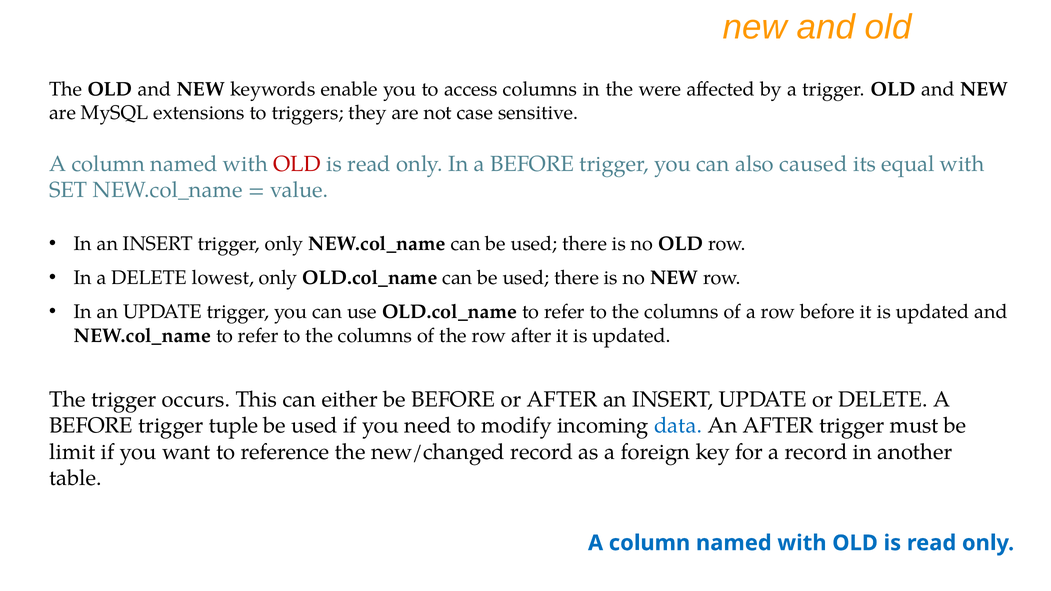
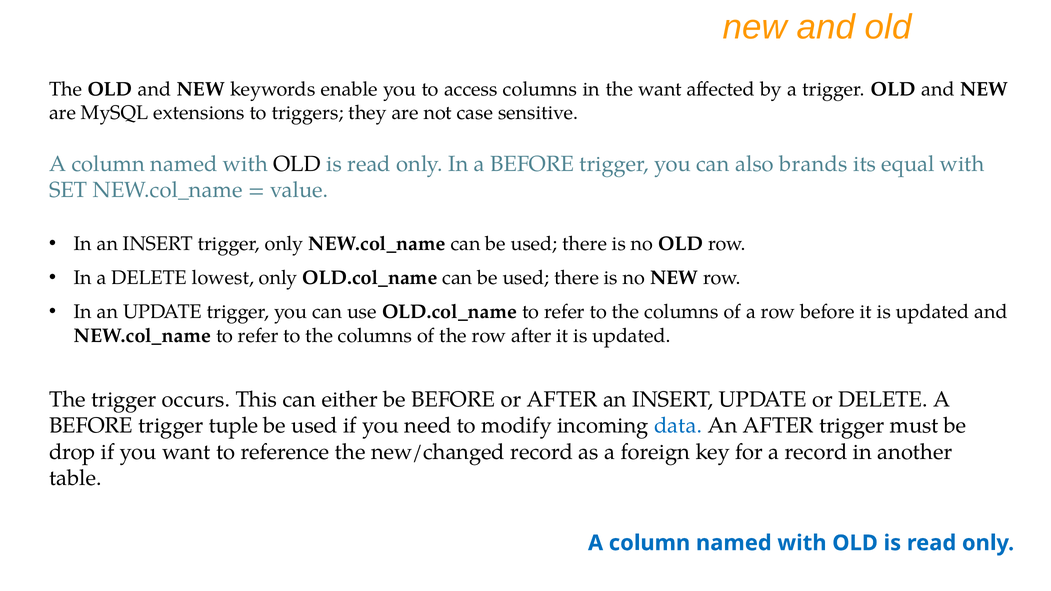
the were: were -> want
OLD at (297, 164) colour: red -> black
caused: caused -> brands
limit: limit -> drop
